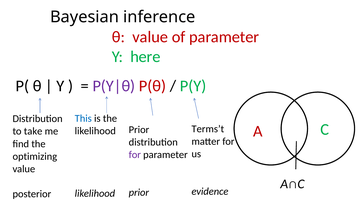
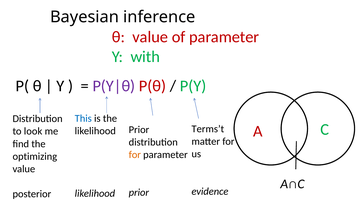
here: here -> with
take: take -> look
for at (135, 155) colour: purple -> orange
